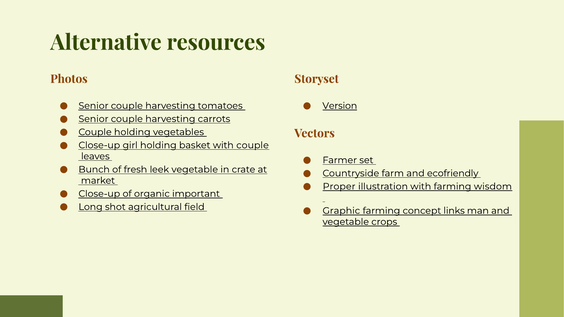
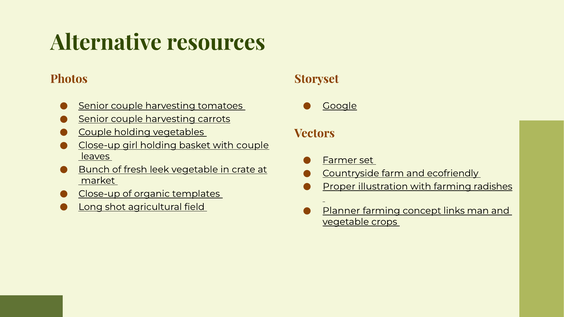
Version: Version -> Google
wisdom: wisdom -> radishes
important: important -> templates
Graphic: Graphic -> Planner
